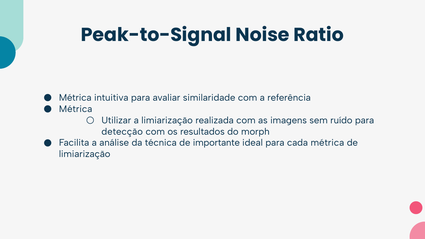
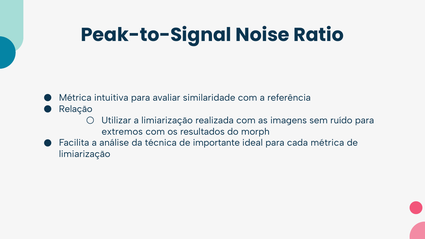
Métrica at (76, 109): Métrica -> Relação
detecção: detecção -> extremos
